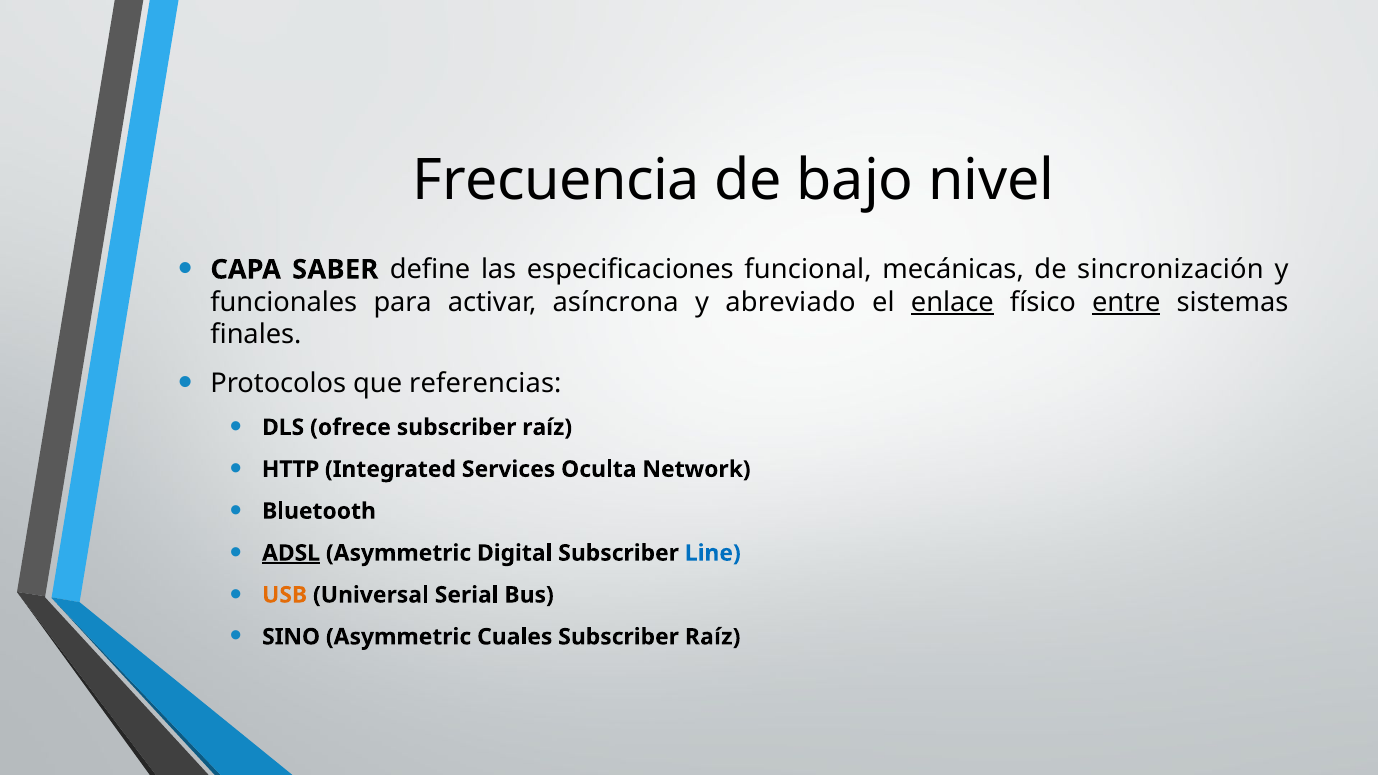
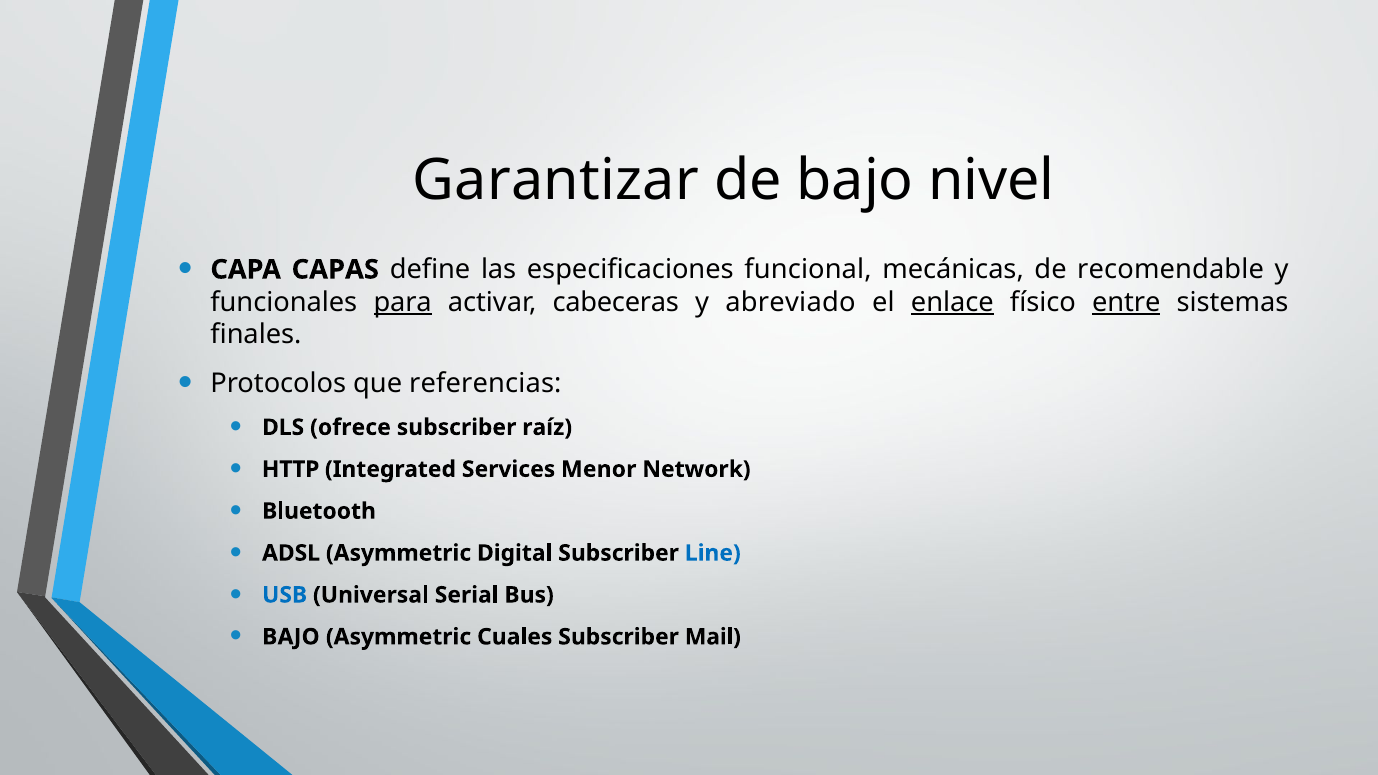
Frecuencia: Frecuencia -> Garantizar
SABER: SABER -> CAPAS
sincronización: sincronización -> recomendable
para underline: none -> present
asíncrona: asíncrona -> cabeceras
Oculta: Oculta -> Menor
ADSL underline: present -> none
USB colour: orange -> blue
SINO at (291, 637): SINO -> BAJO
Raíz at (713, 637): Raíz -> Mail
